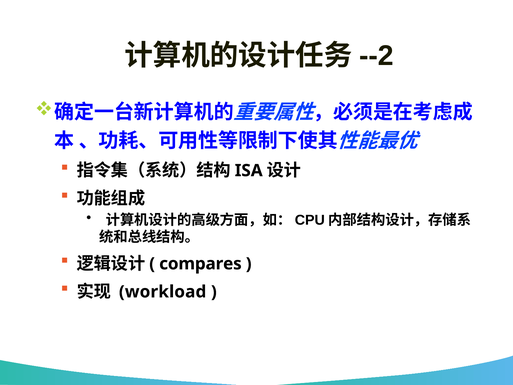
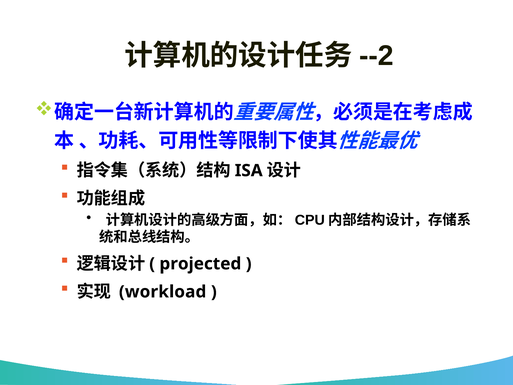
compares: compares -> projected
